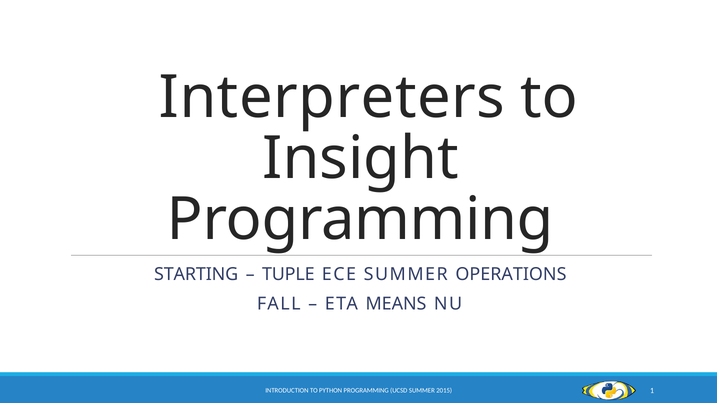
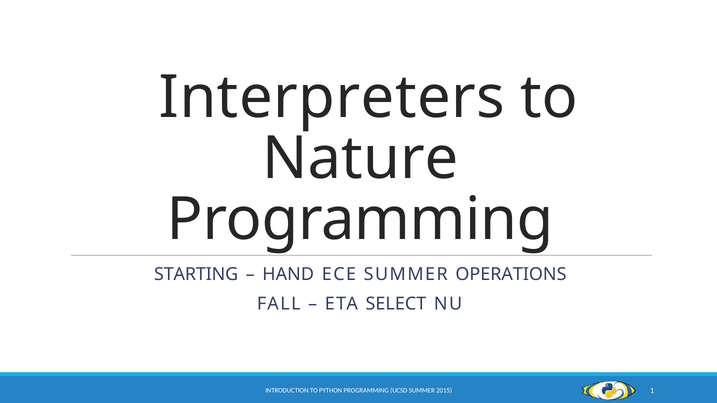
Insight: Insight -> Nature
TUPLE: TUPLE -> HAND
MEANS: MEANS -> SELECT
